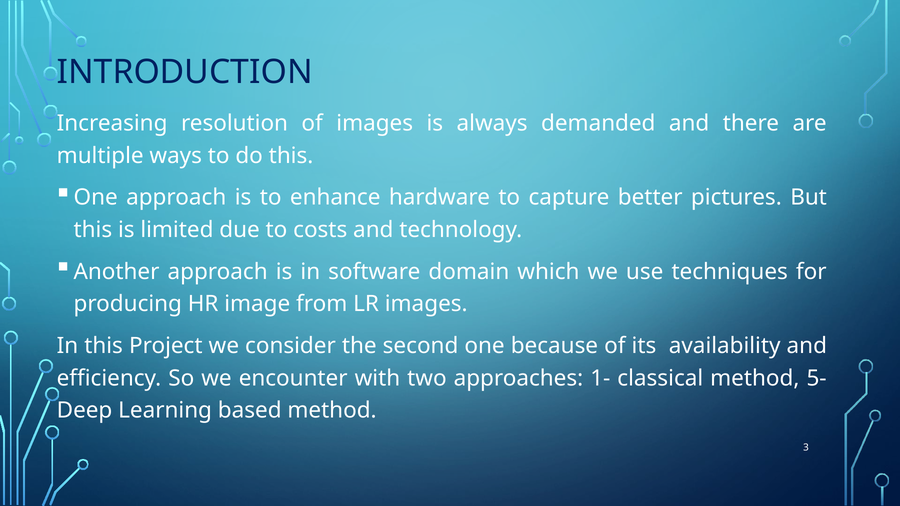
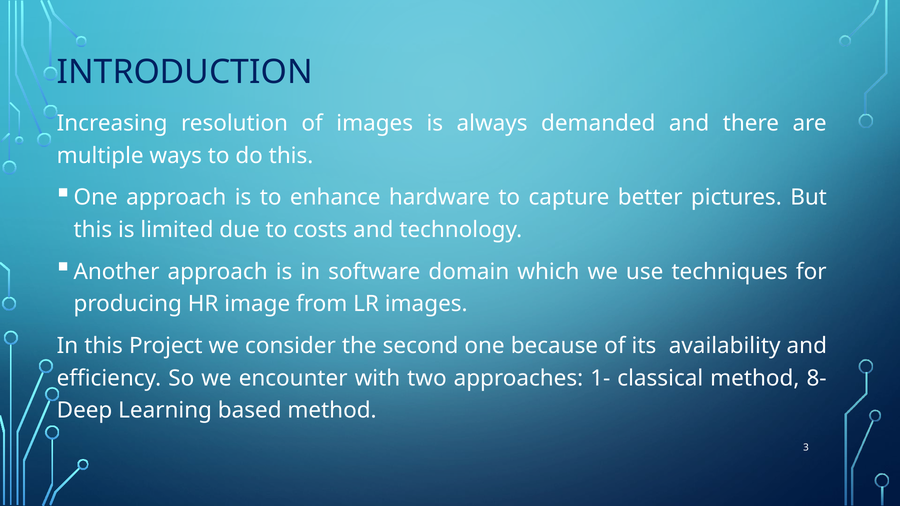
5-: 5- -> 8-
